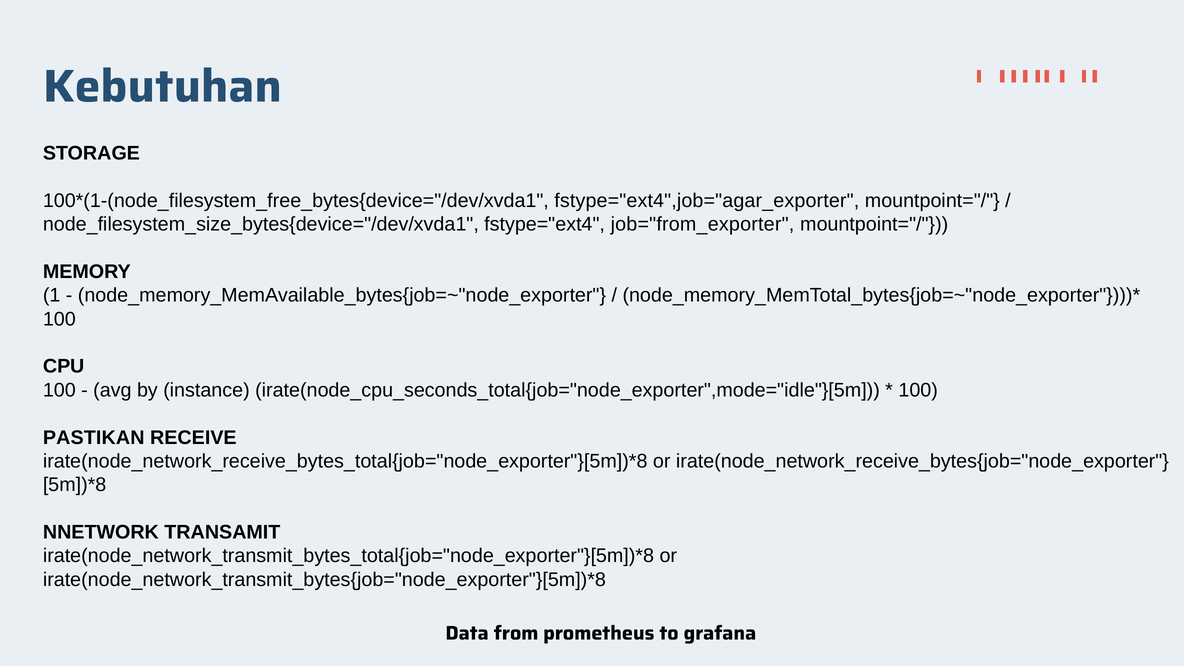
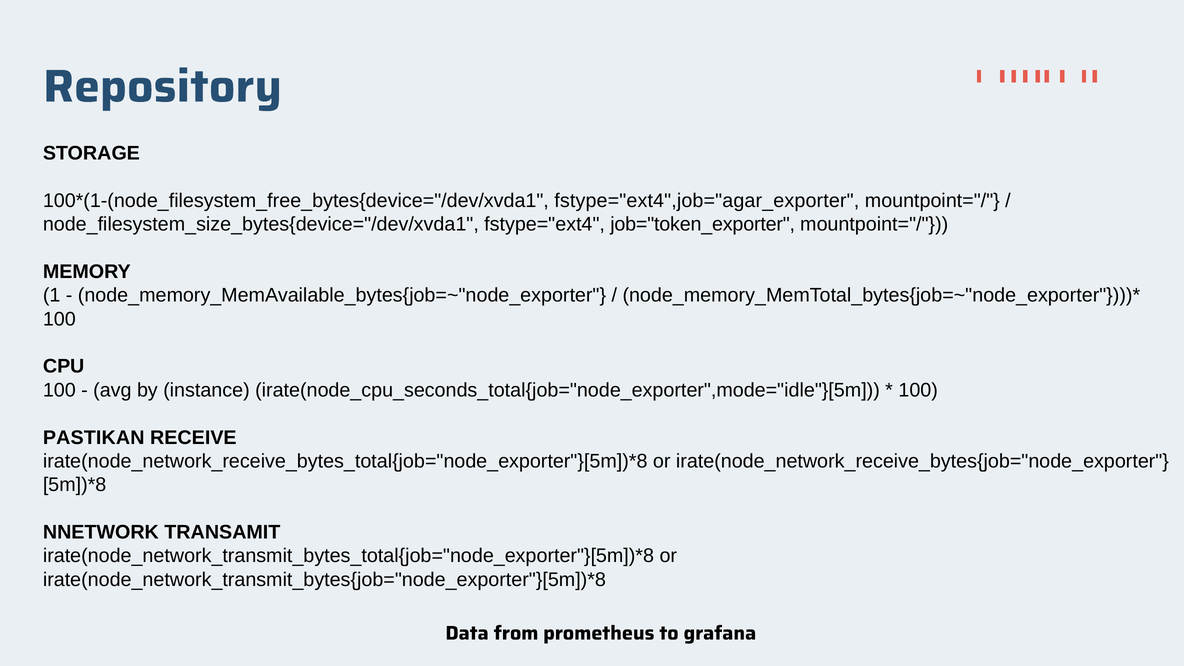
Kebutuhan: Kebutuhan -> Repository
job="from_exporter: job="from_exporter -> job="token_exporter
